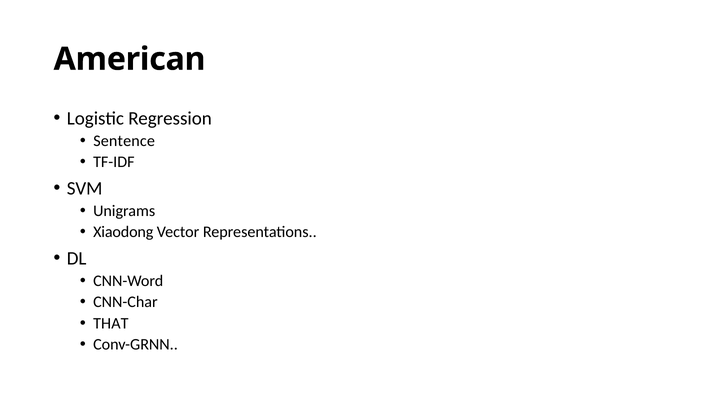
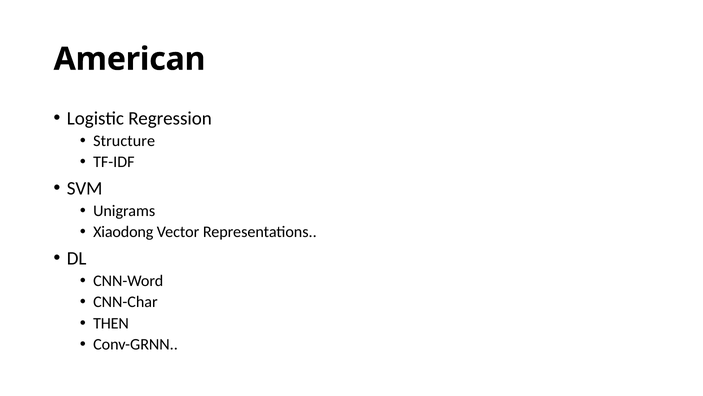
Sentence: Sentence -> Structure
THAT: THAT -> THEN
